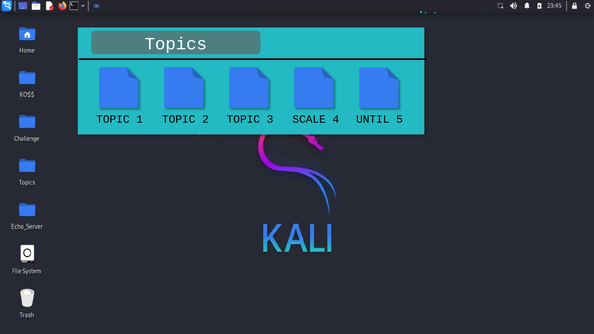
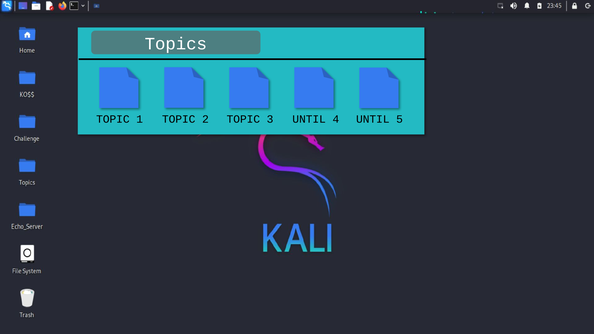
3 SCALE: SCALE -> UNTIL
